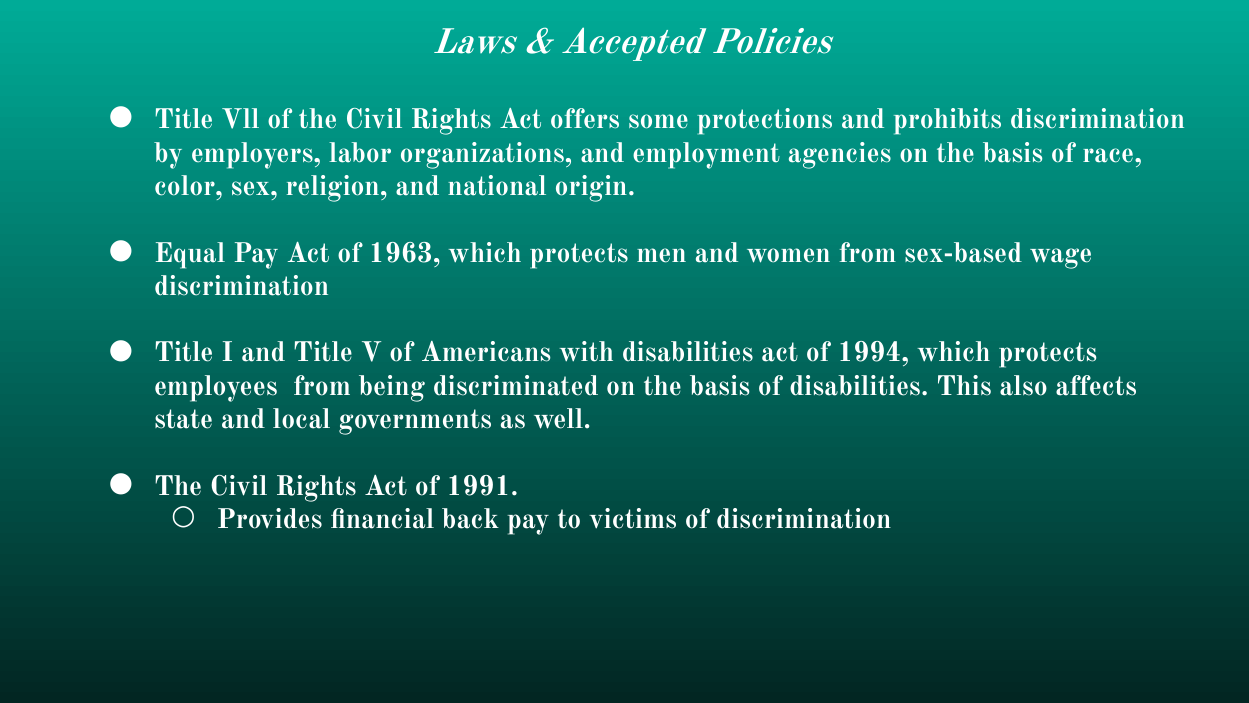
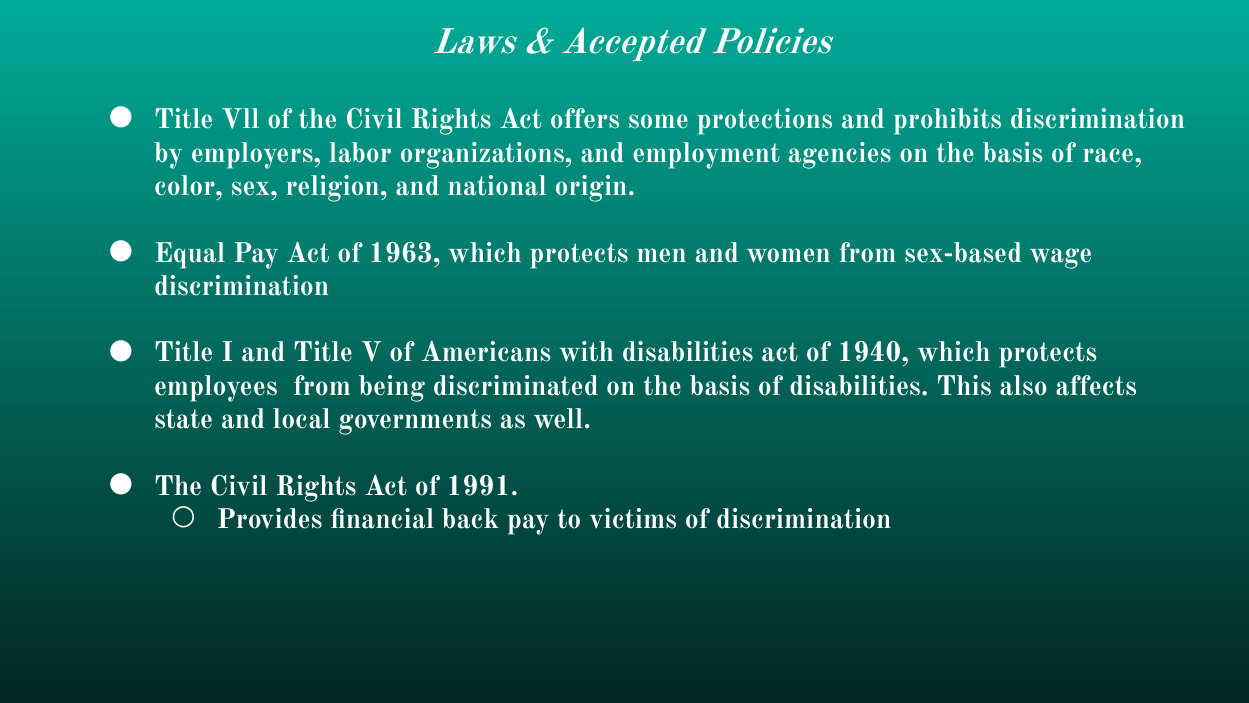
1994: 1994 -> 1940
